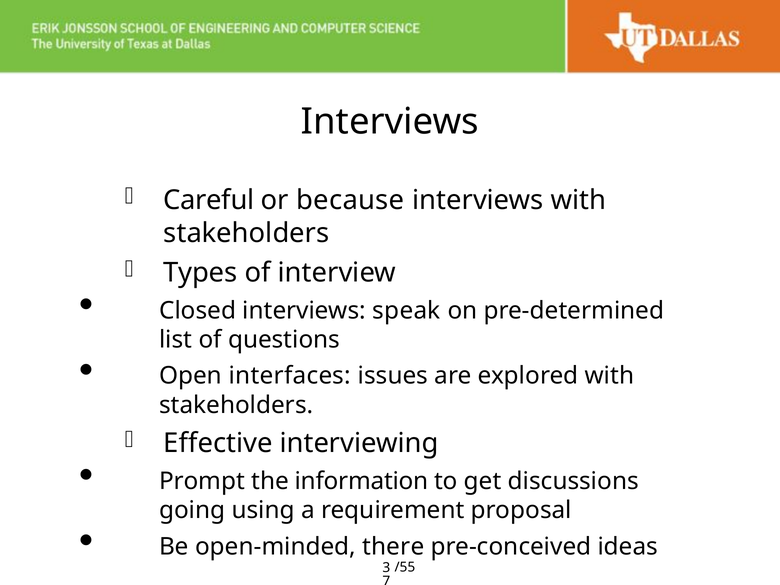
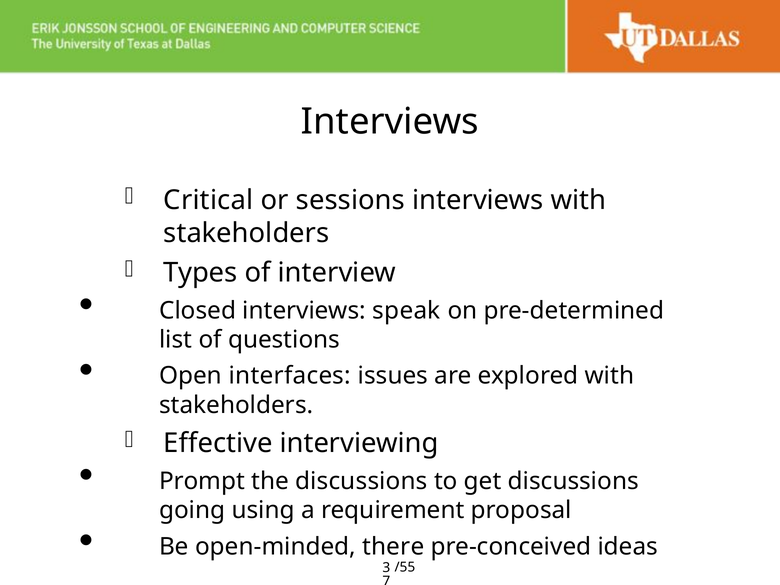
Careful: Careful -> Critical
because: because -> sessions
the information: information -> discussions
